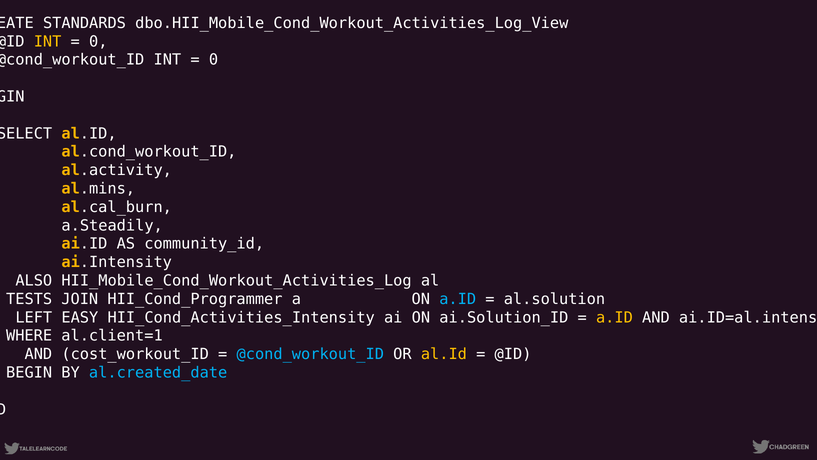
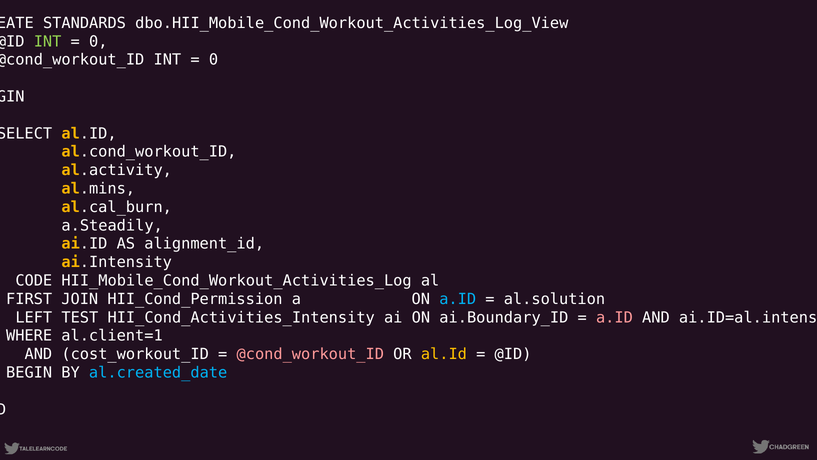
INT at (48, 41) colour: yellow -> light green
community_id: community_id -> alignment_id
ALSO: ALSO -> CODE
TESTS: TESTS -> FIRST
HII_Cond_Programmer: HII_Cond_Programmer -> HII_Cond_Permission
EASY: EASY -> TEST
ai.Solution_ID: ai.Solution_ID -> ai.Boundary_ID
a.ID at (614, 317) colour: yellow -> pink
@cond_workout_ID at (310, 354) colour: light blue -> pink
